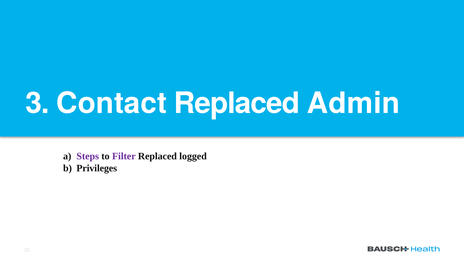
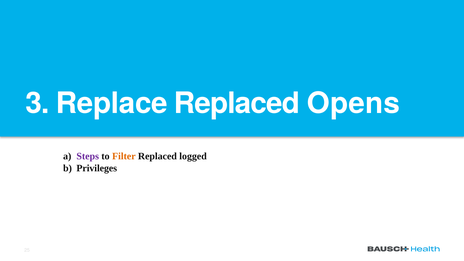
Contact: Contact -> Replace
Admin: Admin -> Opens
Filter colour: purple -> orange
